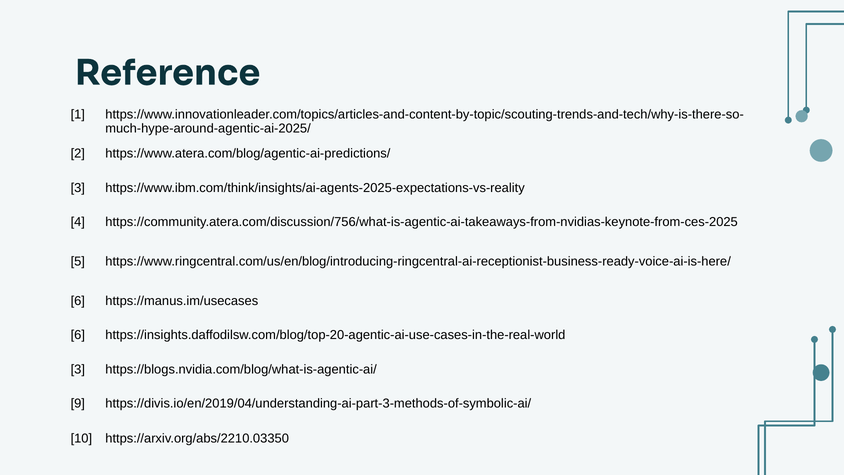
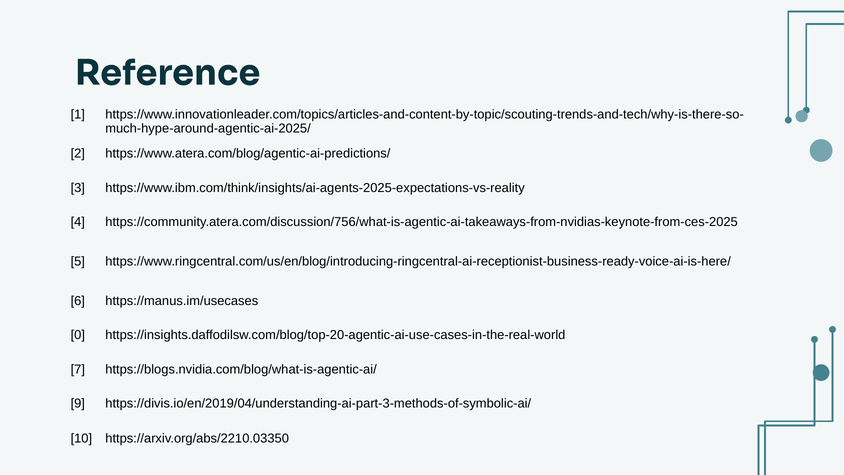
6 at (78, 335): 6 -> 0
3 at (78, 369): 3 -> 7
